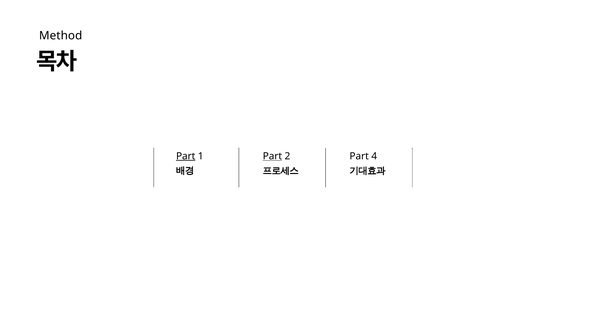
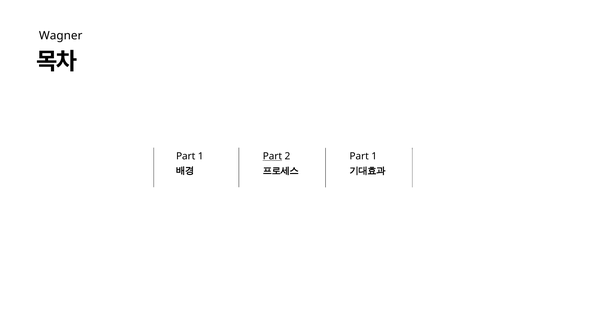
Method: Method -> Wagner
Part at (186, 156) underline: present -> none
4 at (374, 156): 4 -> 1
